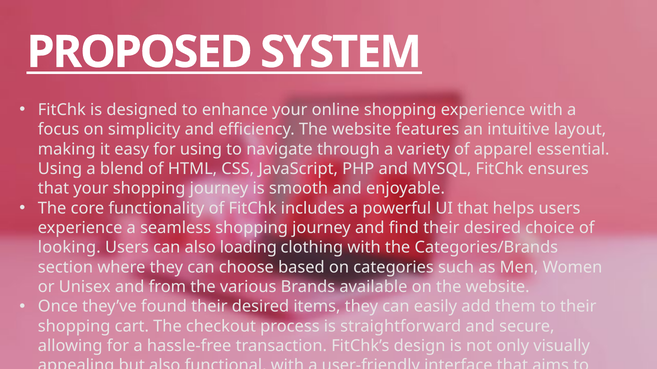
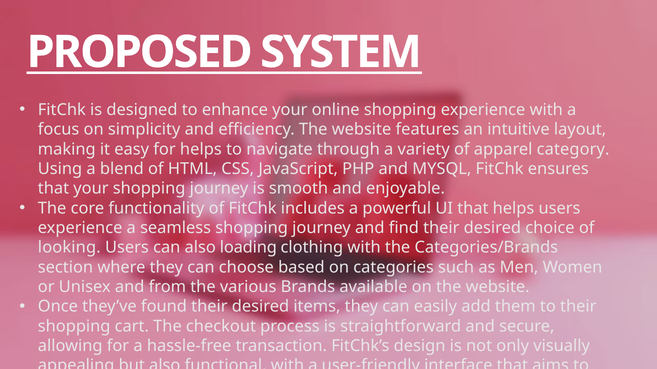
for using: using -> helps
essential: essential -> category
